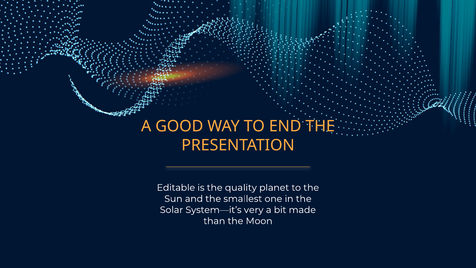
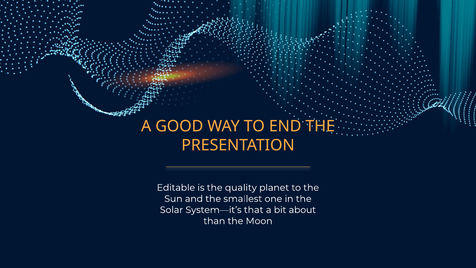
very: very -> that
made: made -> about
